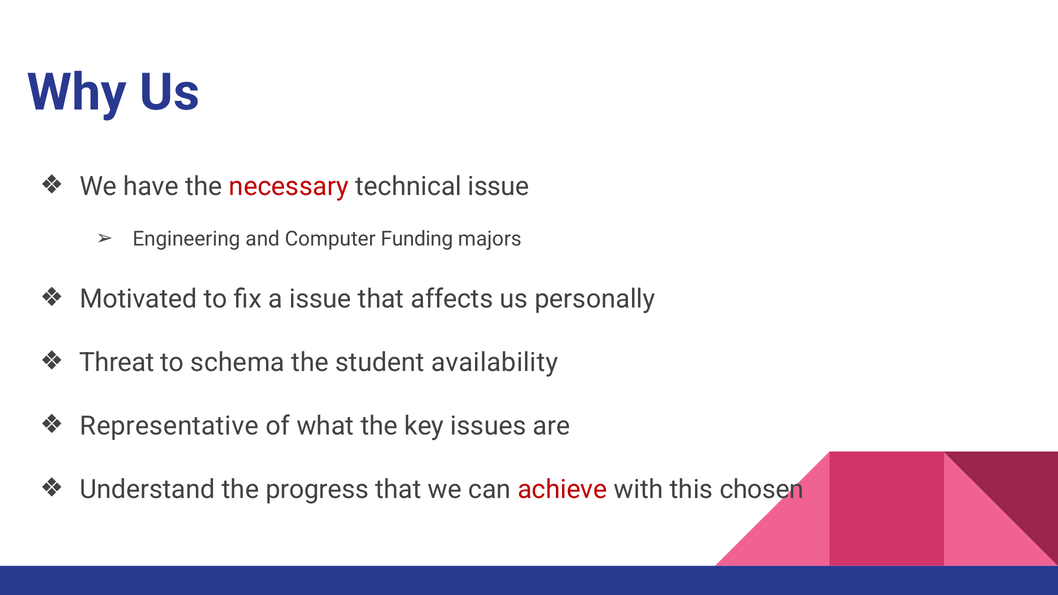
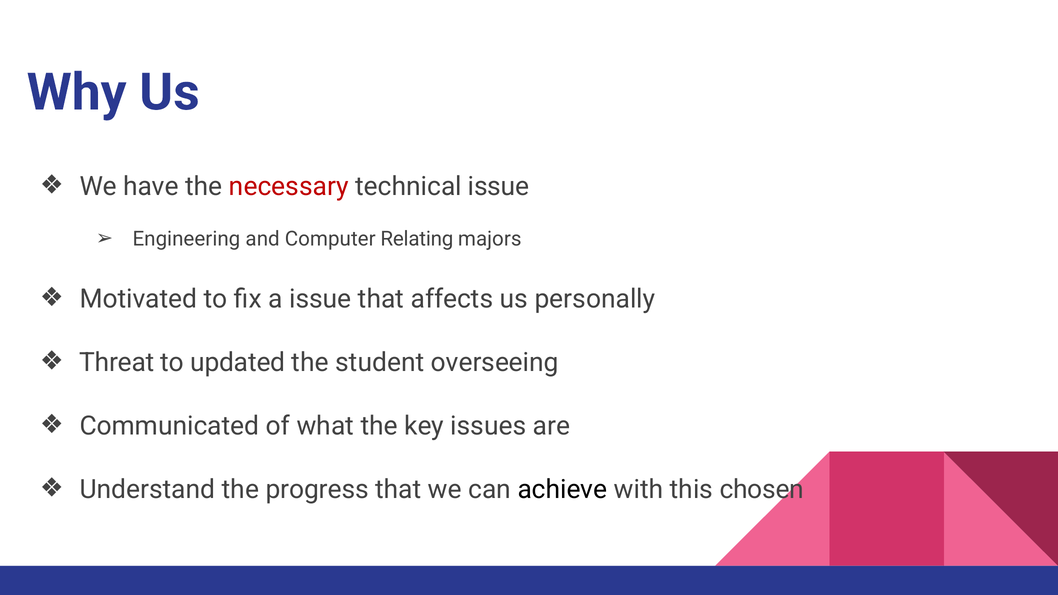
Funding: Funding -> Relating
schema: schema -> updated
availability: availability -> overseeing
Representative: Representative -> Communicated
achieve colour: red -> black
